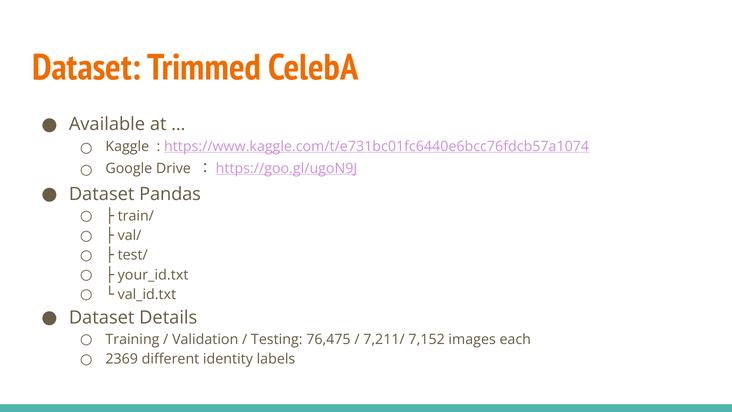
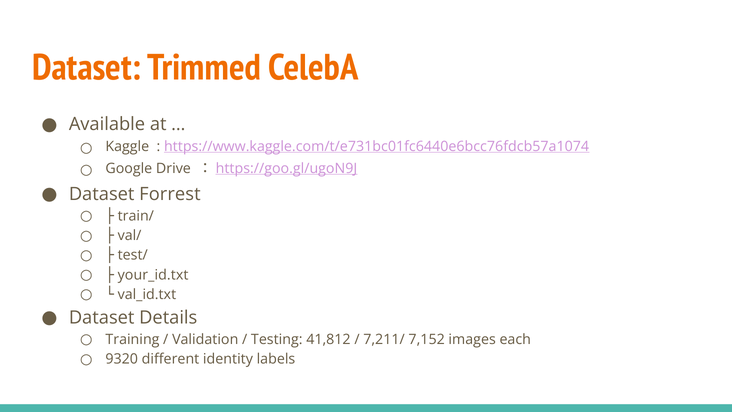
Pandas: Pandas -> Forrest
76,475: 76,475 -> 41,812
2369: 2369 -> 9320
